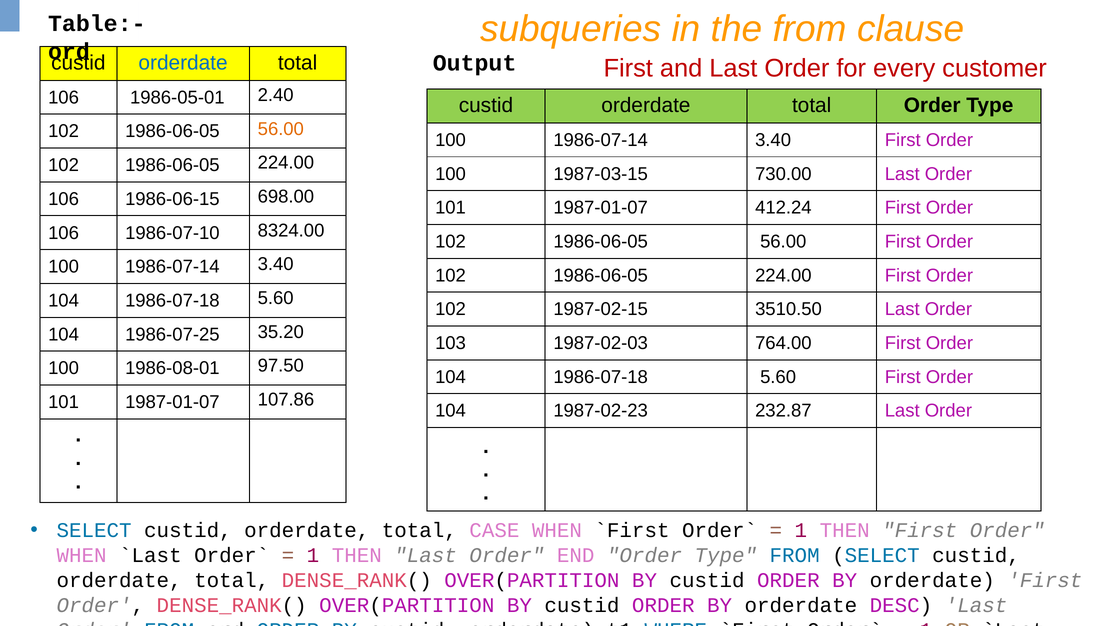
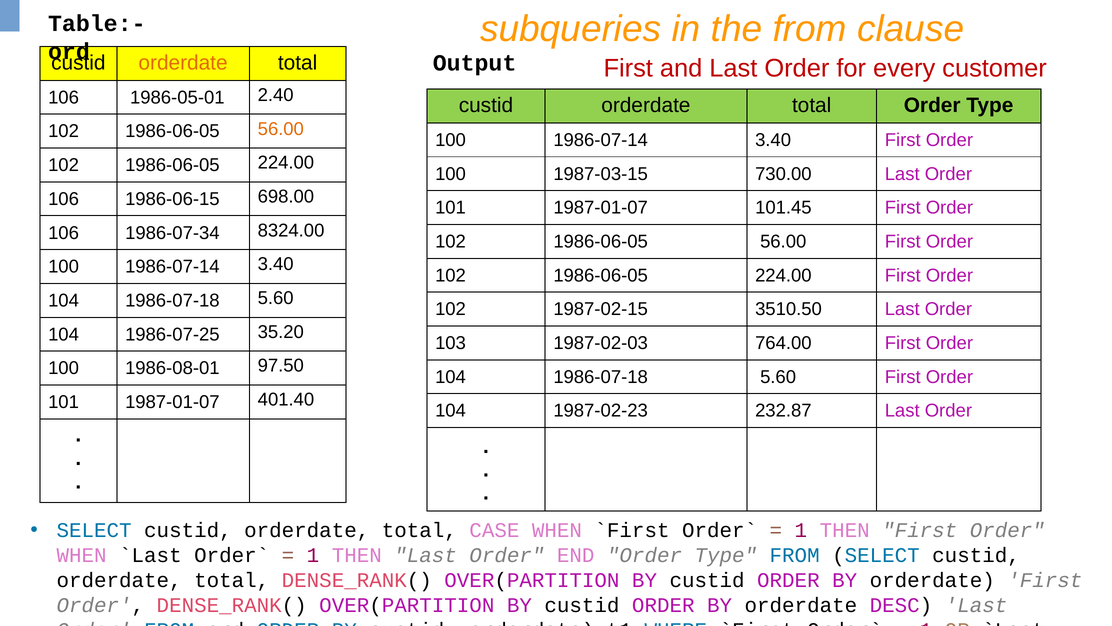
orderdate at (183, 63) colour: blue -> orange
412.24: 412.24 -> 101.45
1986-07-10: 1986-07-10 -> 1986-07-34
107.86: 107.86 -> 401.40
